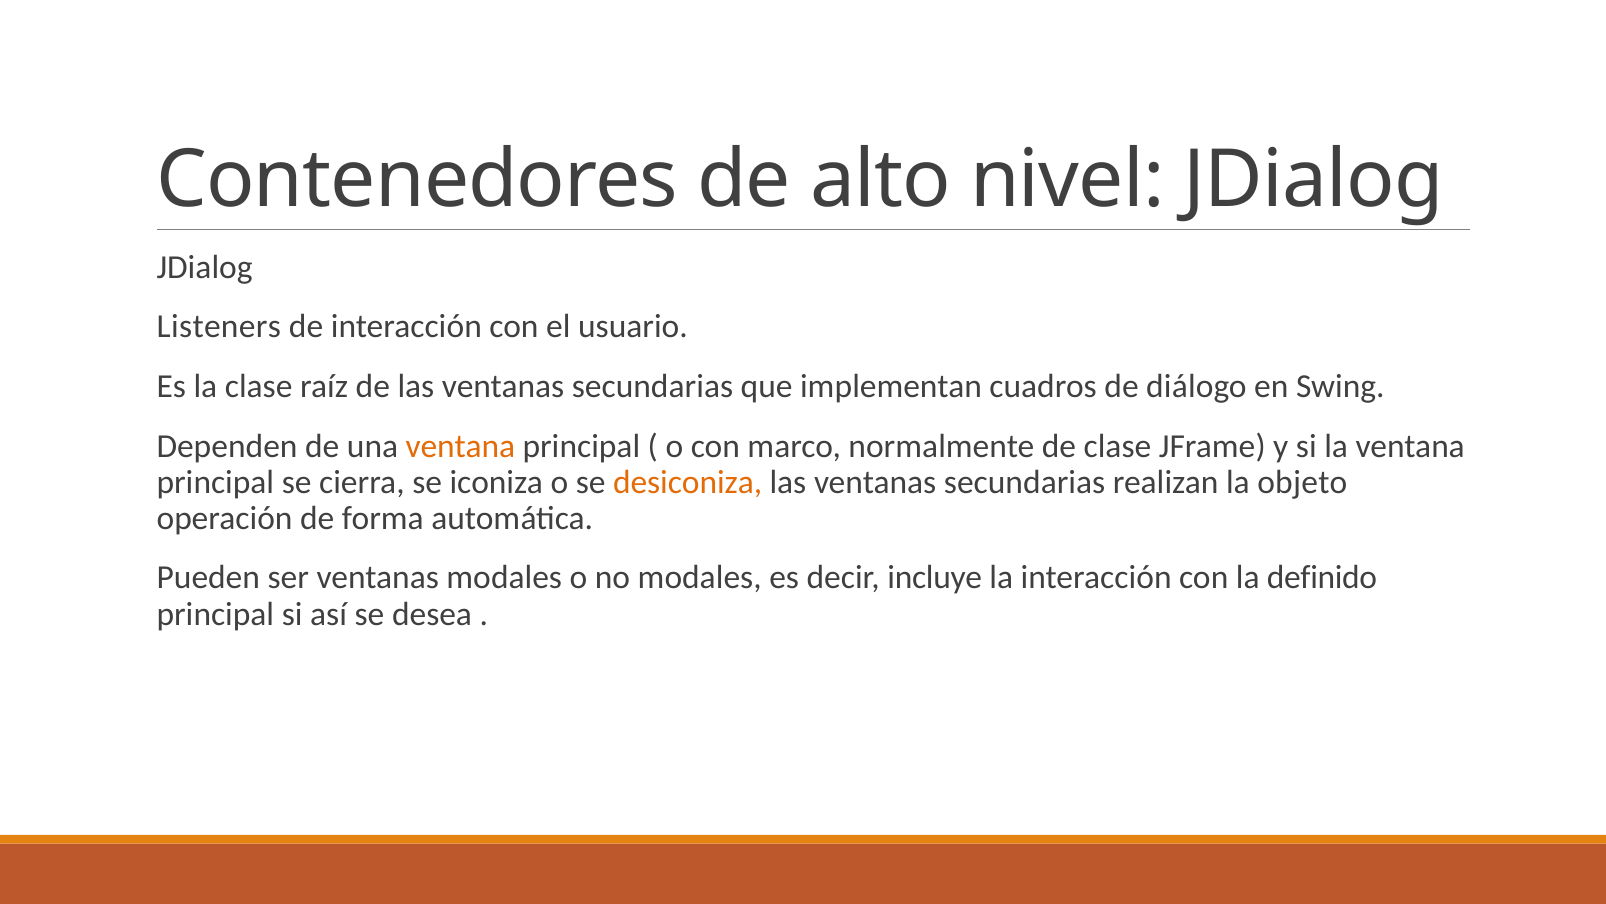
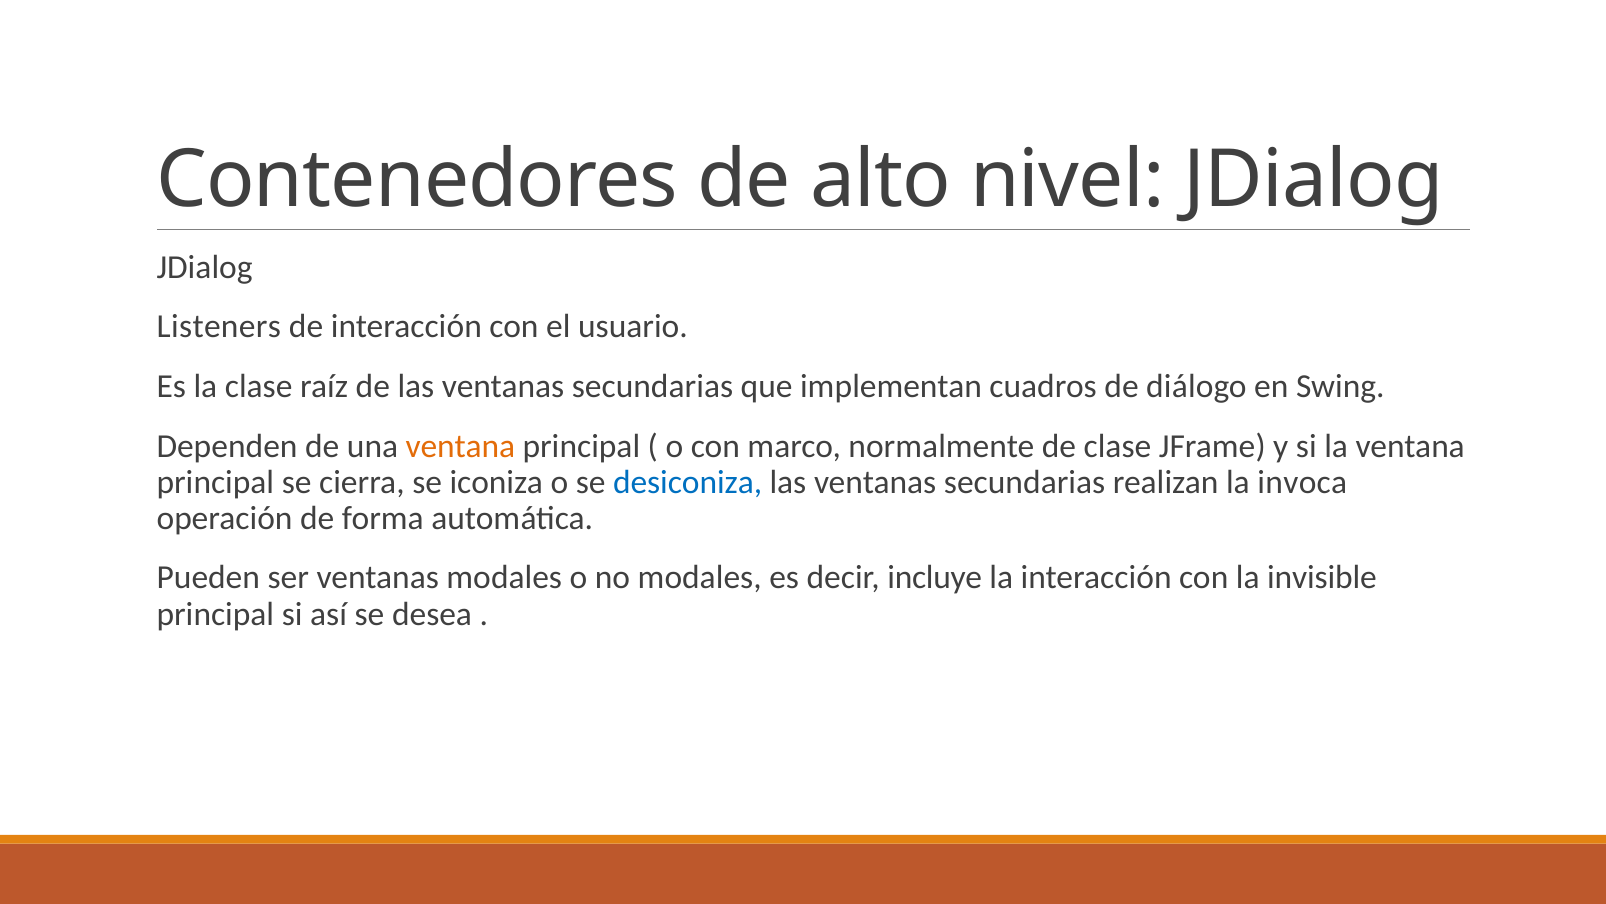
desiconiza colour: orange -> blue
objeto: objeto -> invoca
definido: definido -> invisible
